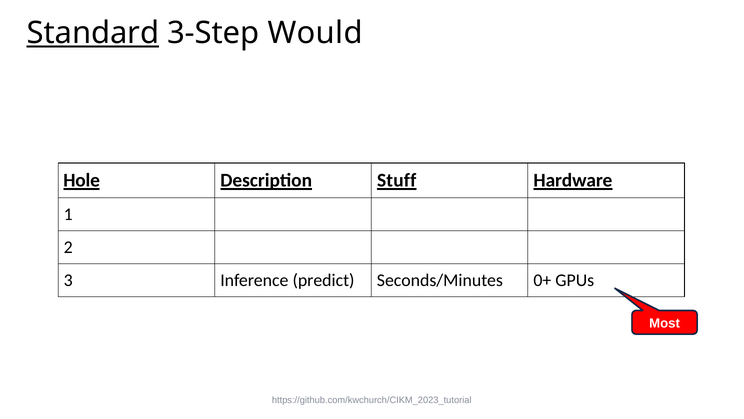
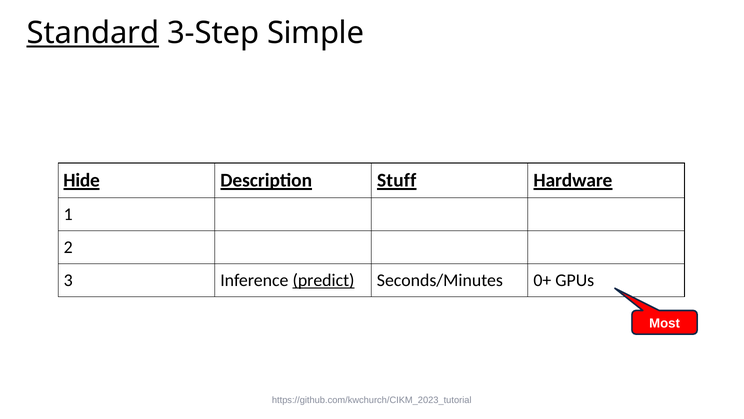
Would: Would -> Simple
Hole: Hole -> Hide
predict underline: none -> present
